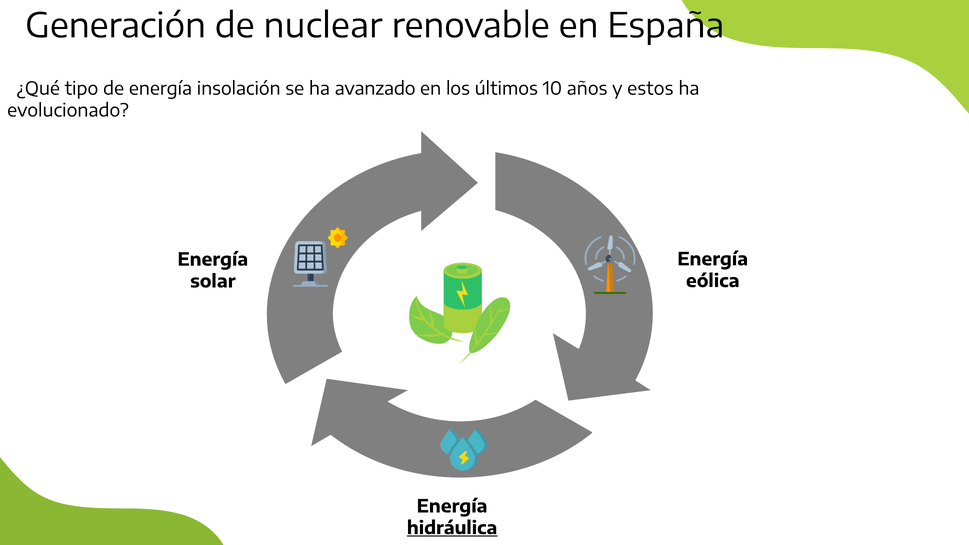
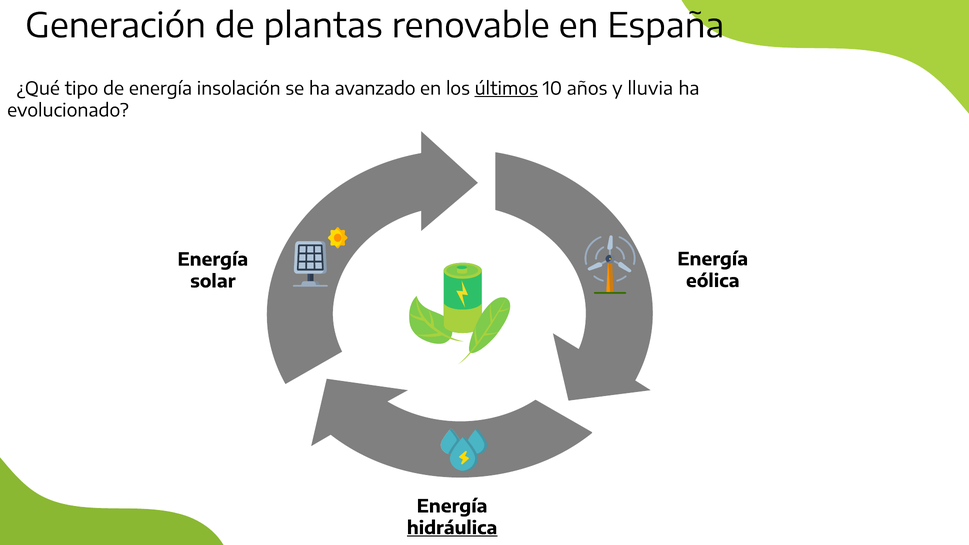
nuclear: nuclear -> plantas
últimos underline: none -> present
estos: estos -> lluvia
